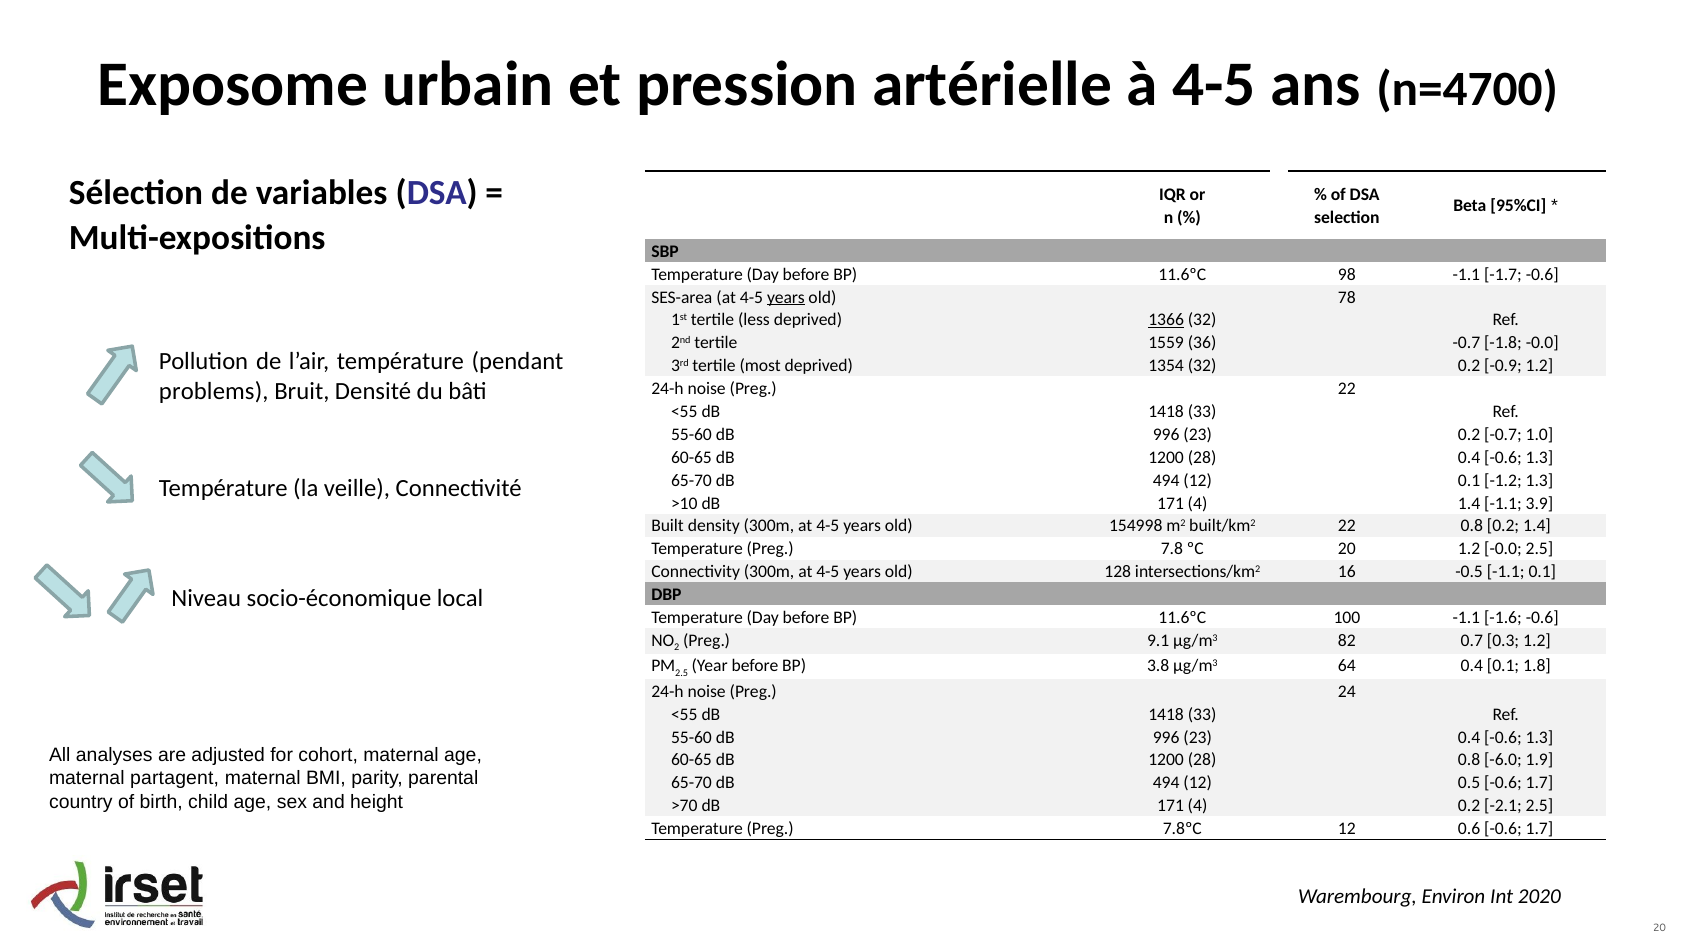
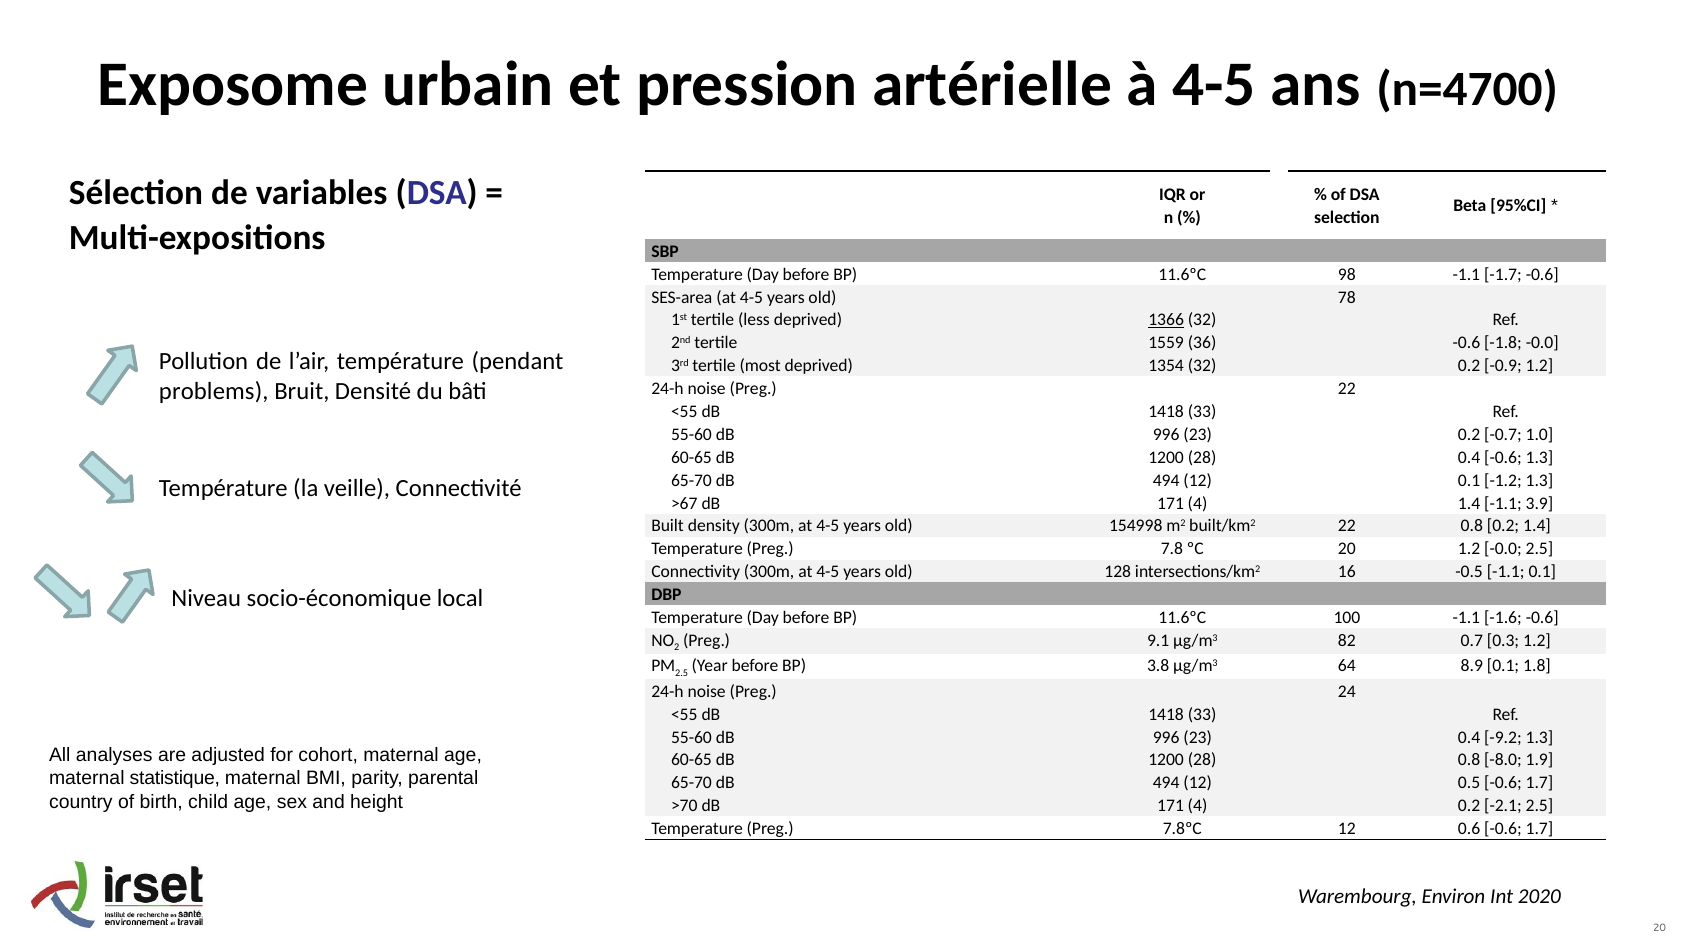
years at (786, 297) underline: present -> none
36 -0.7: -0.7 -> -0.6
>10: >10 -> >67
64 0.4: 0.4 -> 8.9
23 0.4 -0.6: -0.6 -> -9.2
-6.0: -6.0 -> -8.0
partagent: partagent -> statistique
